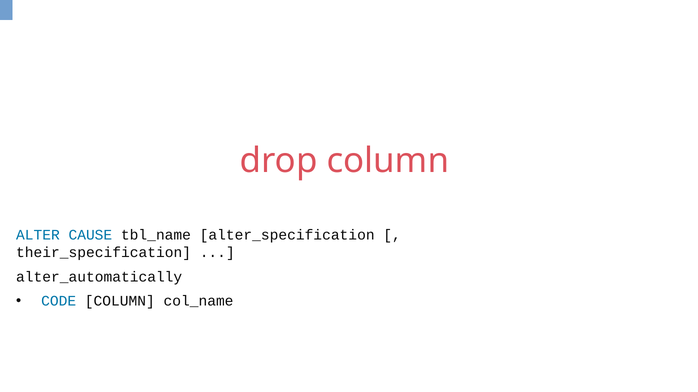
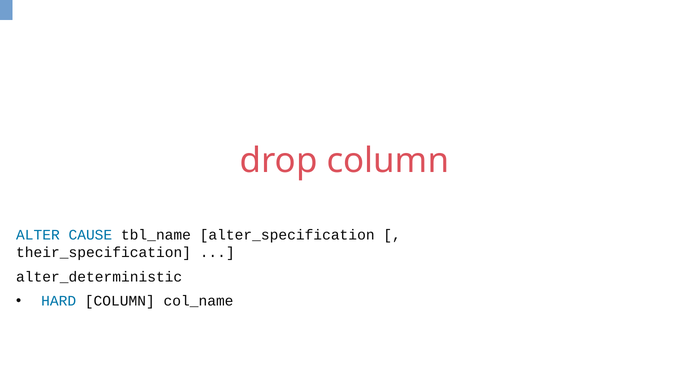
alter_automatically: alter_automatically -> alter_deterministic
CODE: CODE -> HARD
